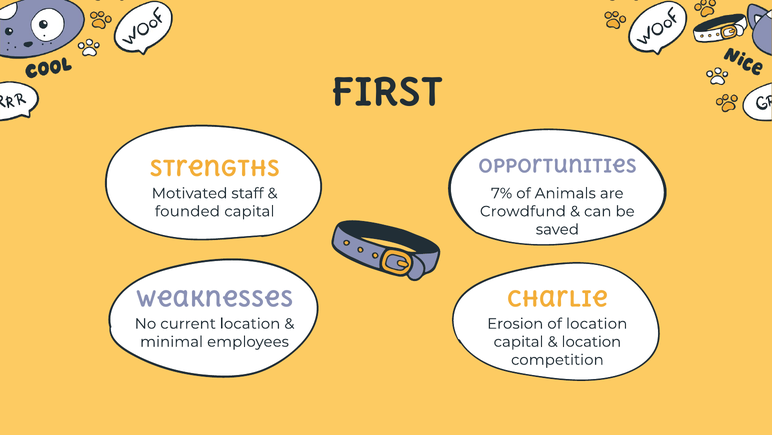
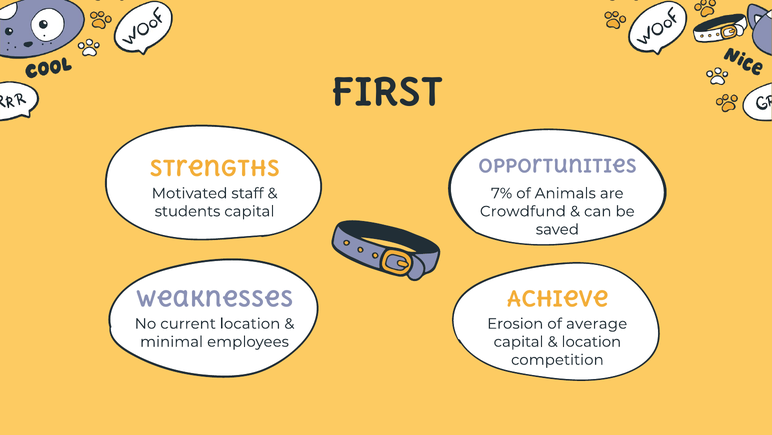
founded: founded -> students
Charlie: Charlie -> Achieve
of location: location -> average
